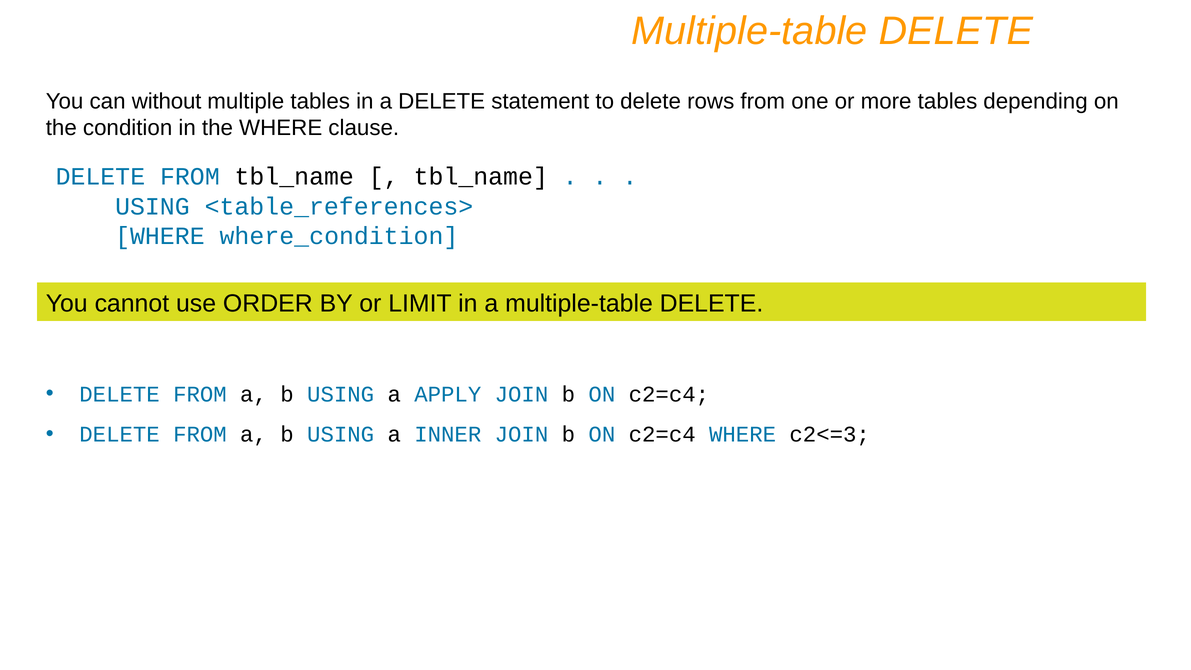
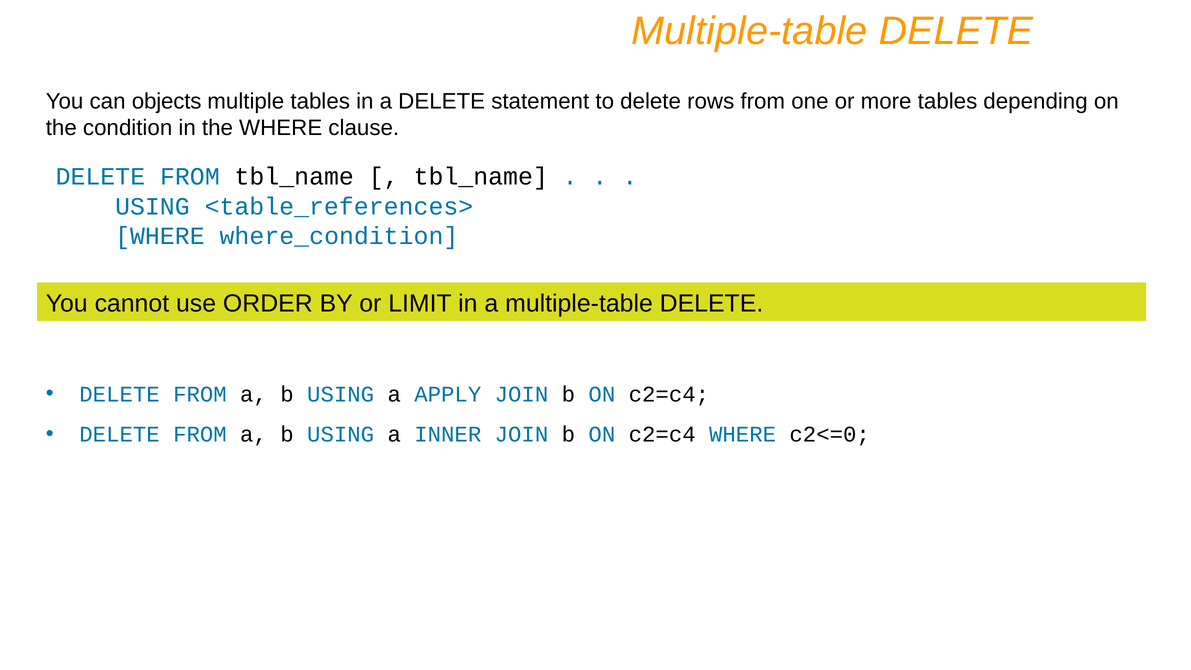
without: without -> objects
c2<=3: c2<=3 -> c2<=0
